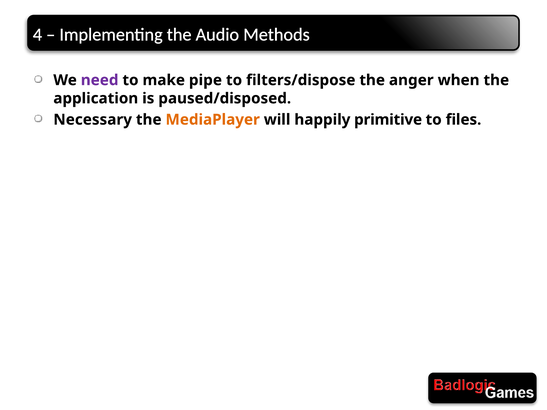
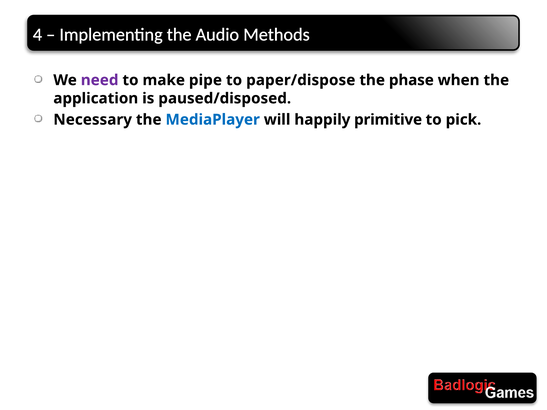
filters/dispose: filters/dispose -> paper/dispose
anger: anger -> phase
MediaPlayer colour: orange -> blue
files: files -> pick
